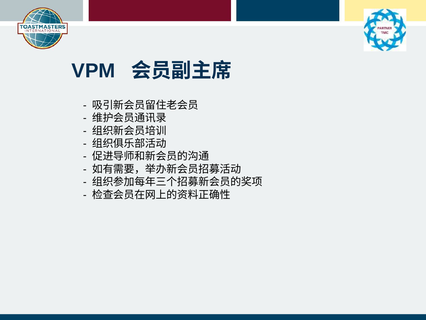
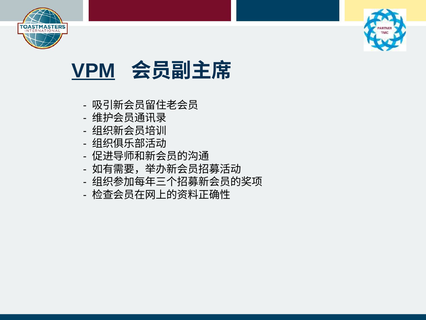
VPM underline: none -> present
